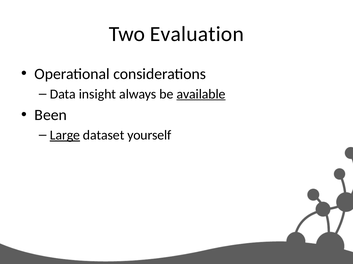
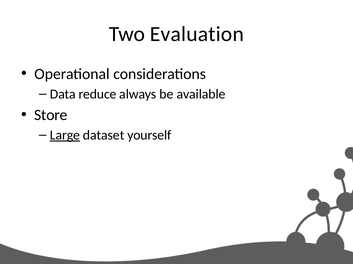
insight: insight -> reduce
available underline: present -> none
Been: Been -> Store
